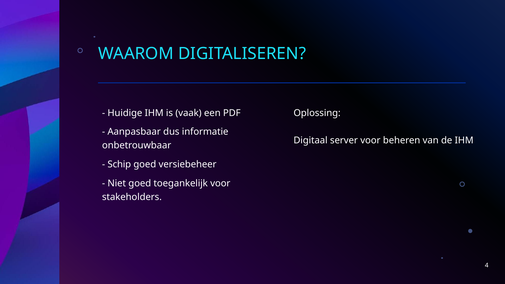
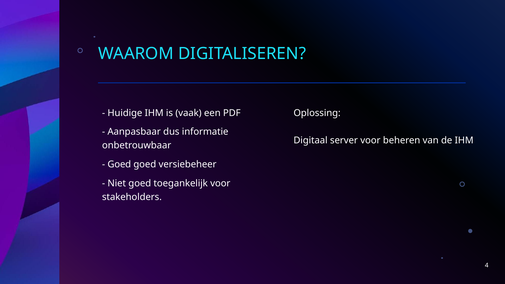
Schip at (119, 164): Schip -> Goed
